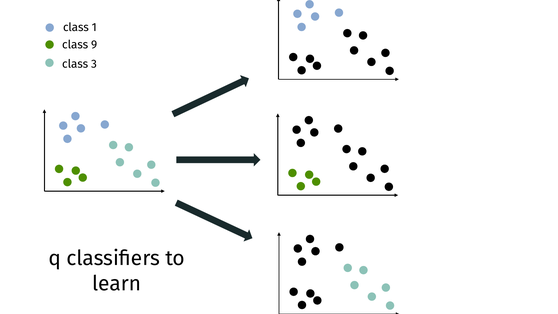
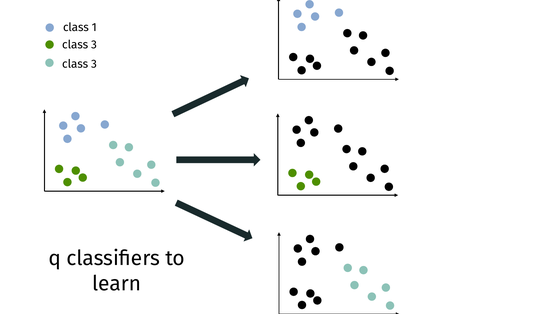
9 at (94, 45): 9 -> 3
